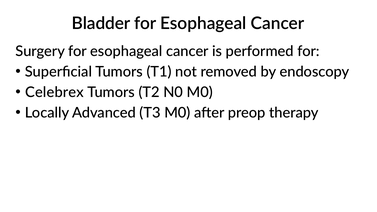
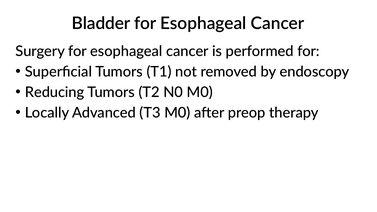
Celebrex: Celebrex -> Reducing
